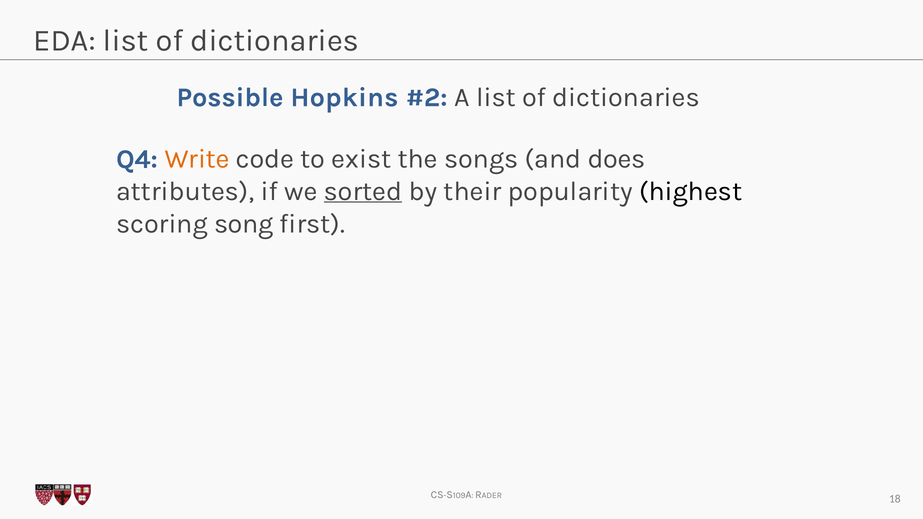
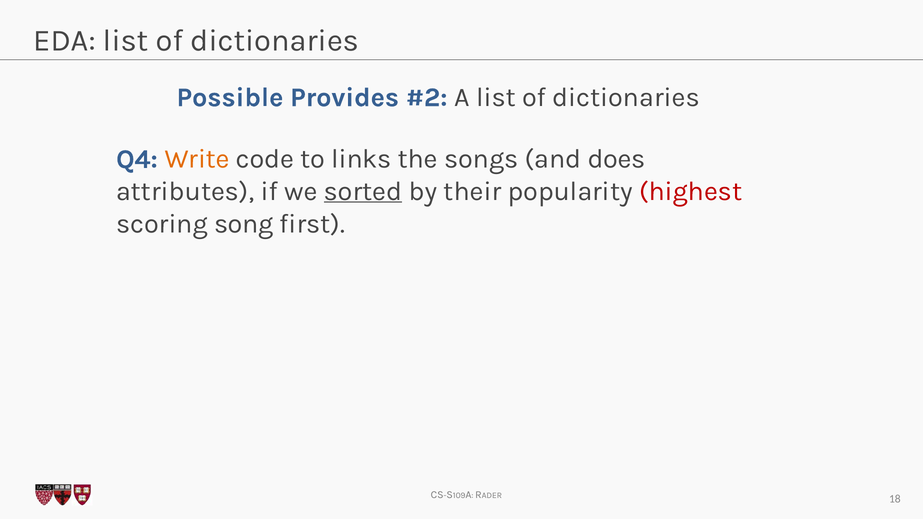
Hopkins: Hopkins -> Provides
exist: exist -> links
highest colour: black -> red
